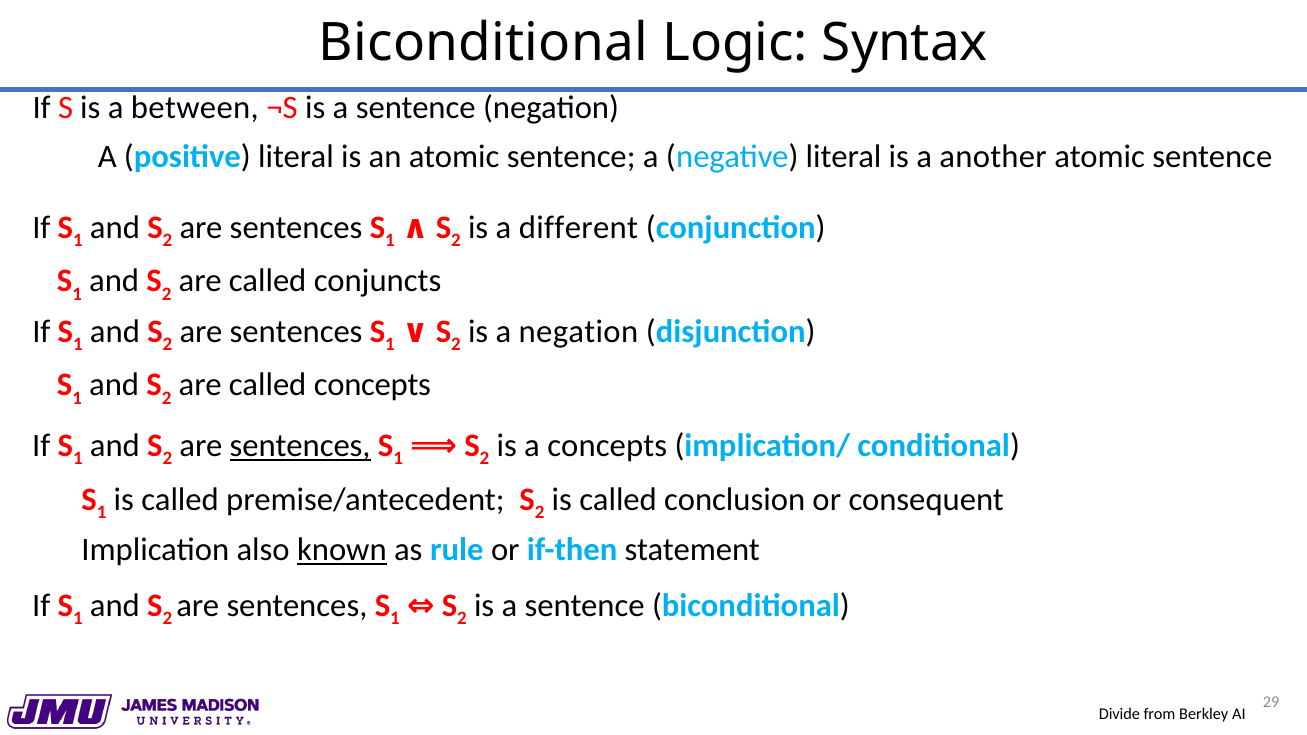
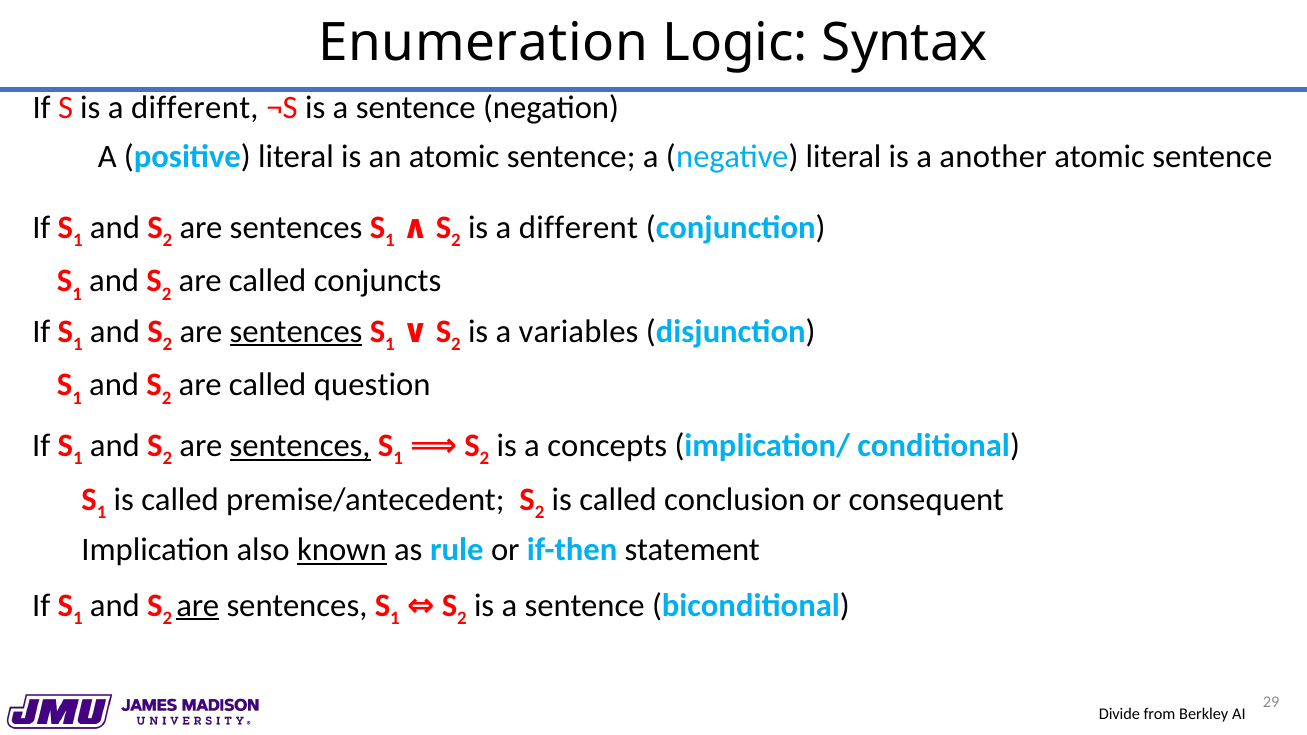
Biconditional at (483, 43): Biconditional -> Enumeration
S is a between: between -> different
a negation: negation -> variables
sentences at (296, 331) underline: none -> present
called concepts: concepts -> question
are at (198, 605) underline: none -> present
